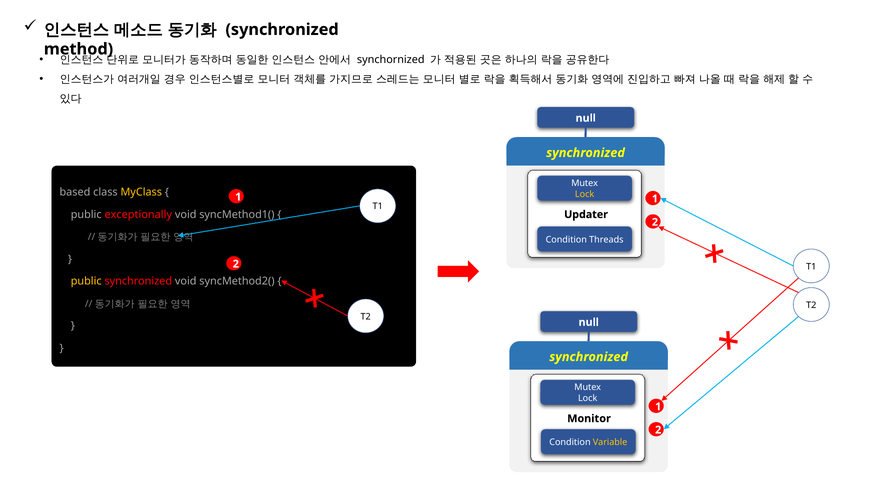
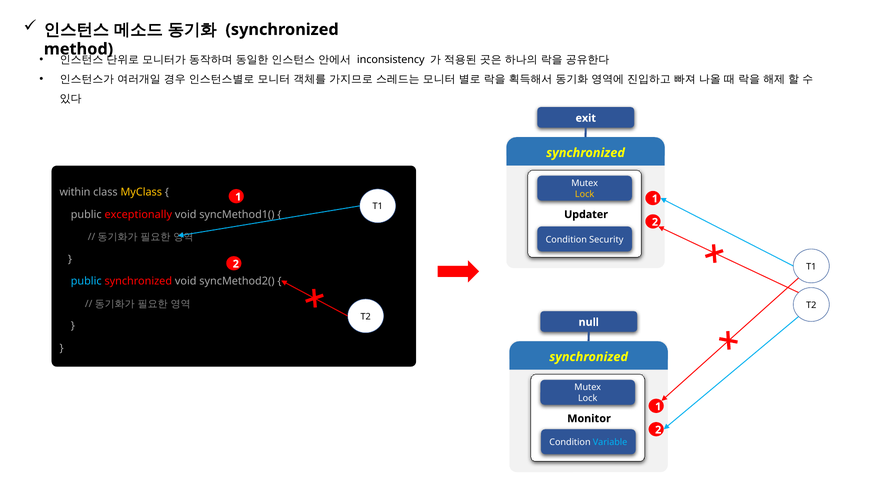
synchornized: synchornized -> inconsistency
null at (586, 118): null -> exit
based: based -> within
Threads: Threads -> Security
public at (86, 282) colour: yellow -> light blue
Variable colour: yellow -> light blue
